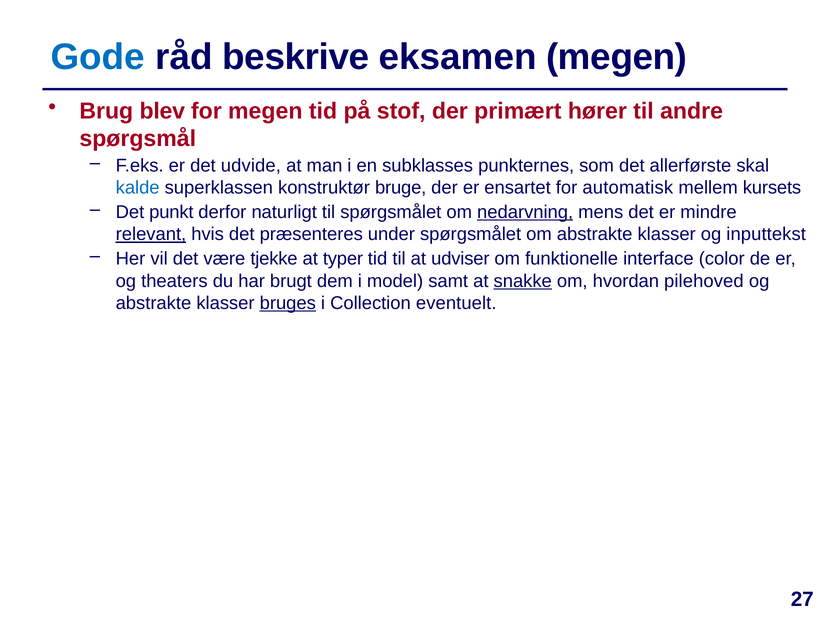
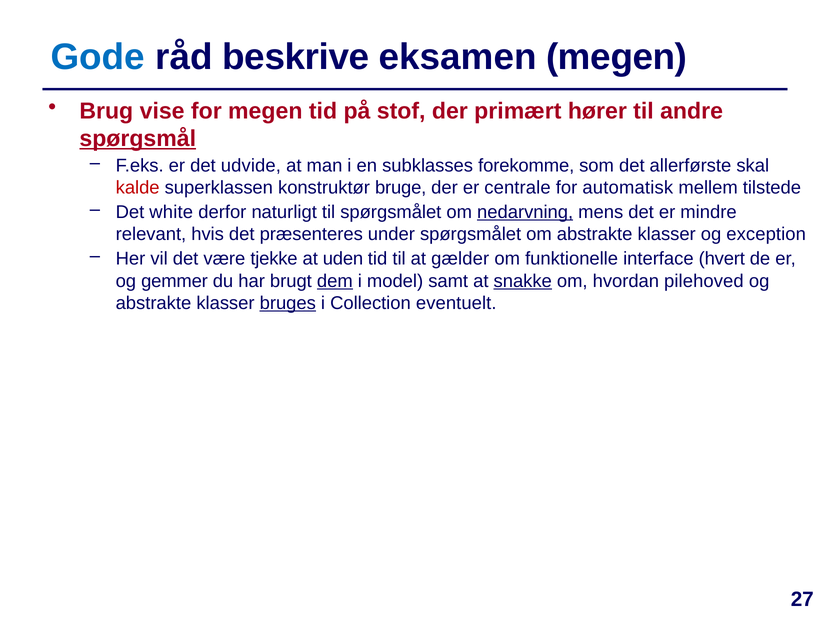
blev: blev -> vise
spørgsmål underline: none -> present
punkternes: punkternes -> forekomme
kalde colour: blue -> red
ensartet: ensartet -> centrale
kursets: kursets -> tilstede
punkt: punkt -> white
relevant underline: present -> none
inputtekst: inputtekst -> exception
typer: typer -> uden
udviser: udviser -> gælder
color: color -> hvert
theaters: theaters -> gemmer
dem underline: none -> present
